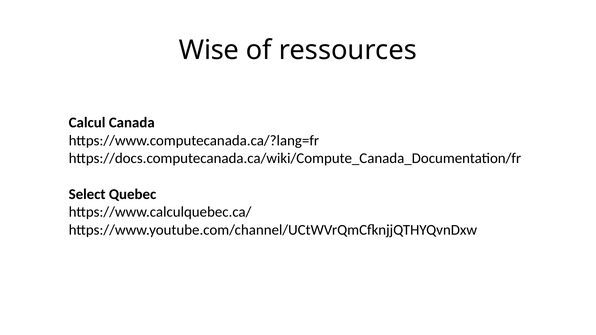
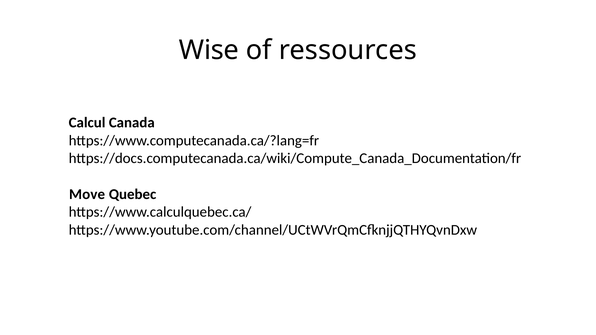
Select: Select -> Move
